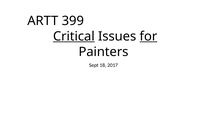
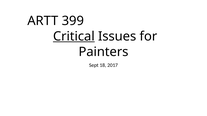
for underline: present -> none
